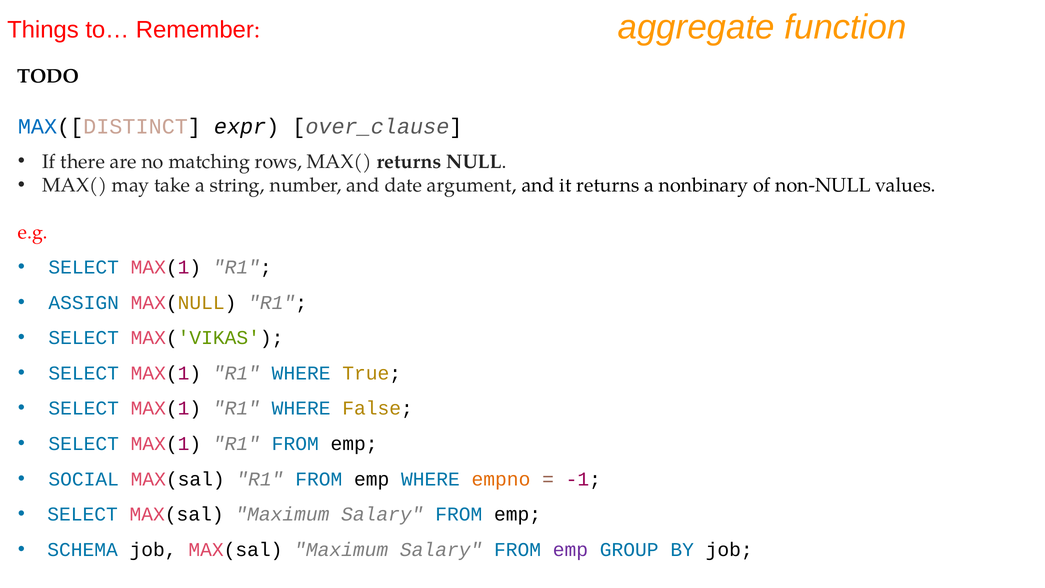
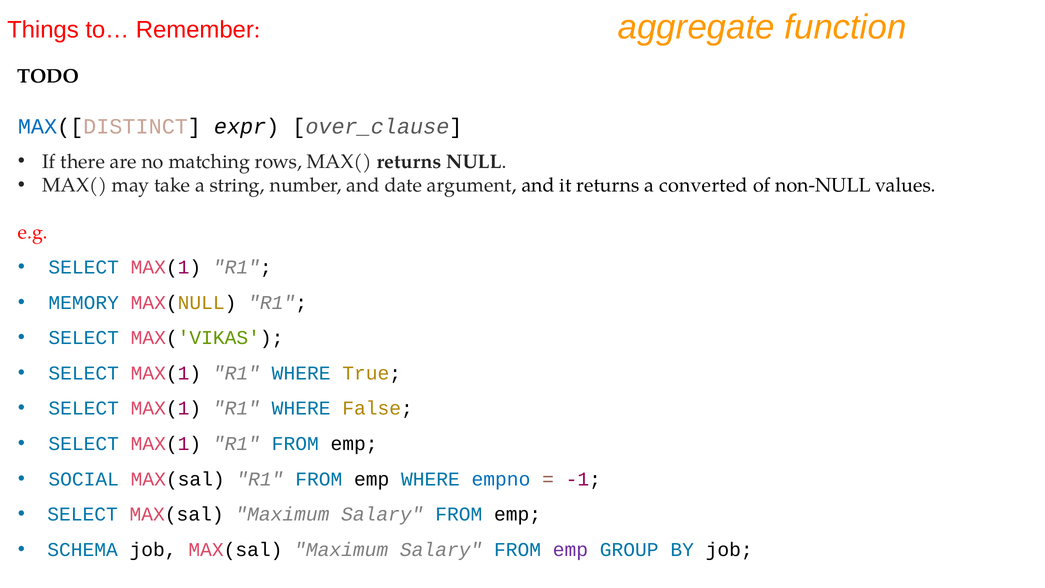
nonbinary: nonbinary -> converted
ASSIGN: ASSIGN -> MEMORY
empno colour: orange -> blue
